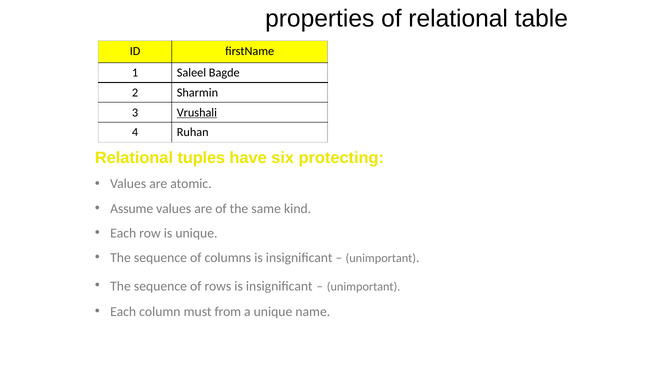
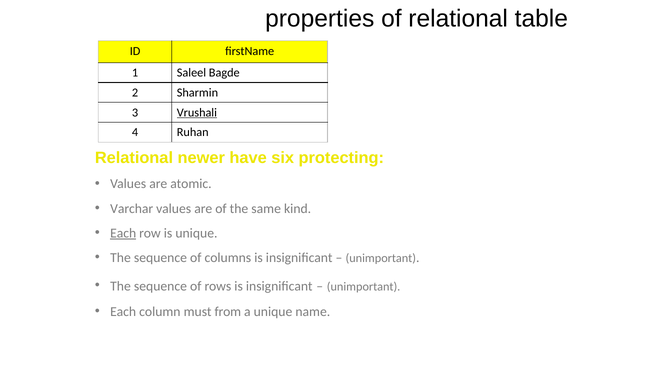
tuples: tuples -> newer
Assume: Assume -> Varchar
Each at (123, 233) underline: none -> present
